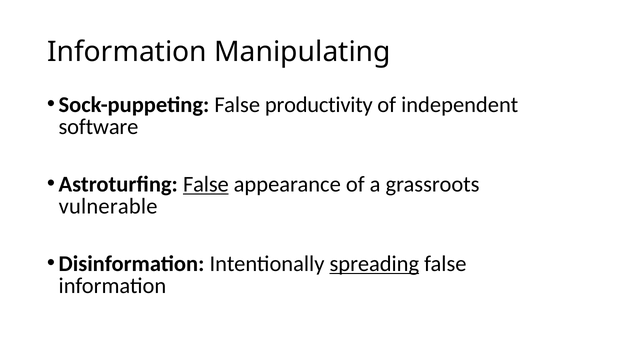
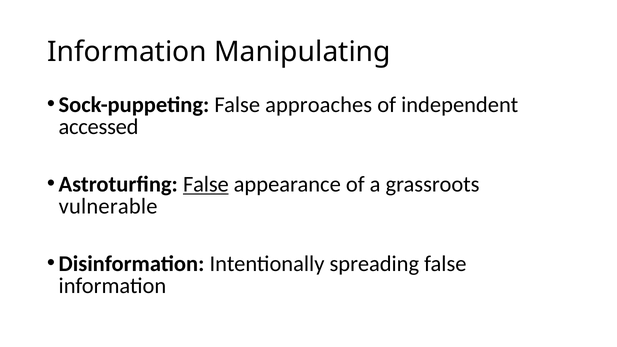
productivity: productivity -> approaches
software: software -> accessed
spreading underline: present -> none
